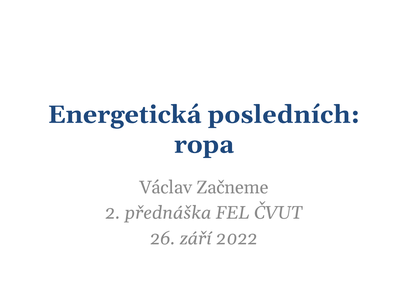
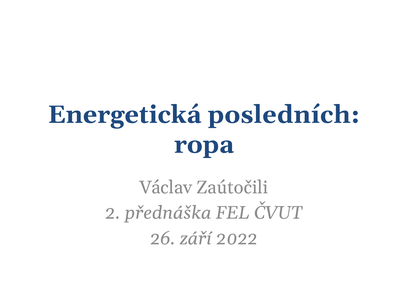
Začneme: Začneme -> Zaútočili
